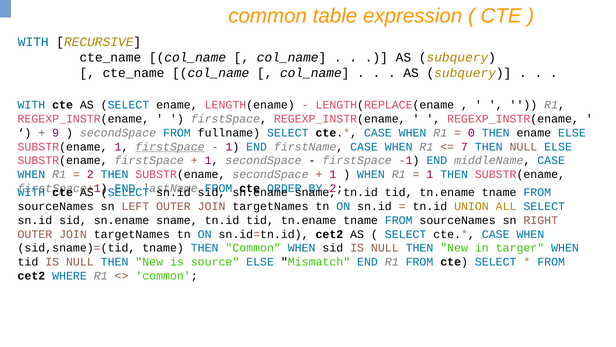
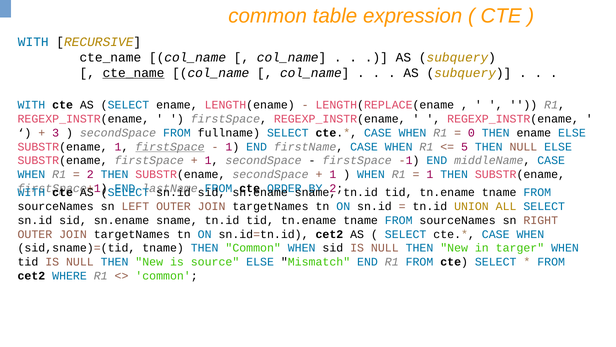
cte_name at (134, 73) underline: none -> present
9: 9 -> 3
7: 7 -> 5
